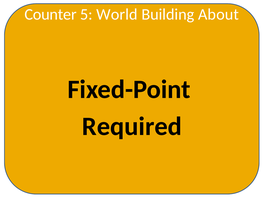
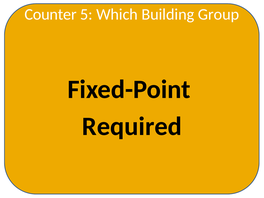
World: World -> Which
About: About -> Group
